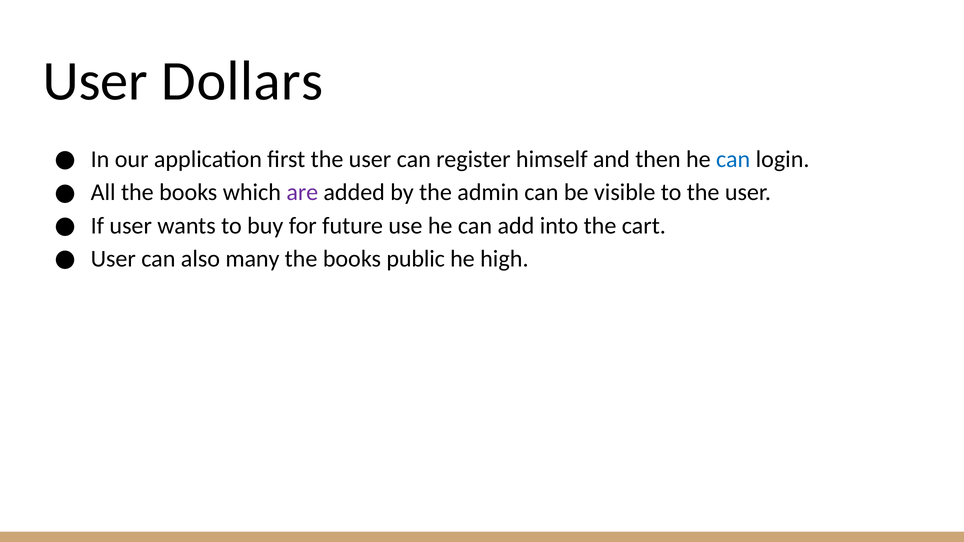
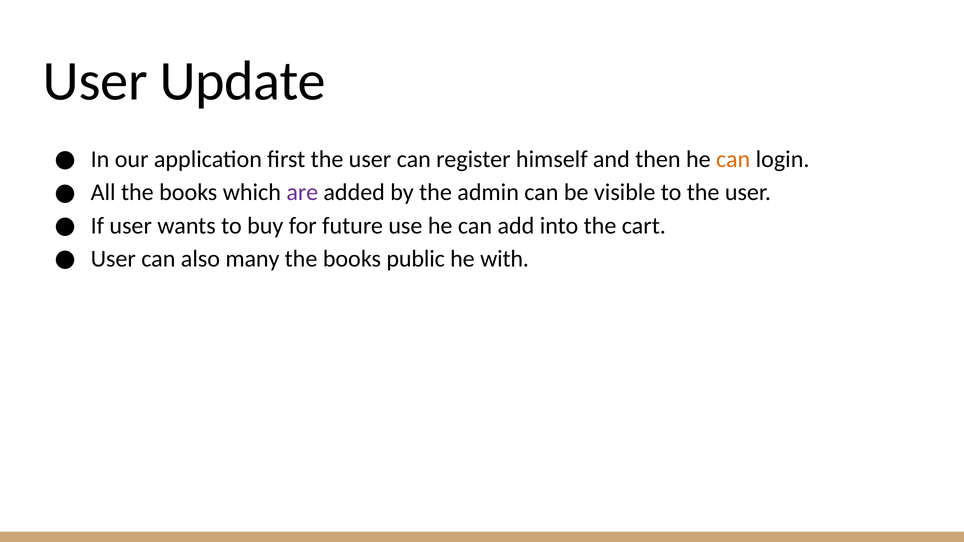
Dollars: Dollars -> Update
can at (733, 159) colour: blue -> orange
high: high -> with
